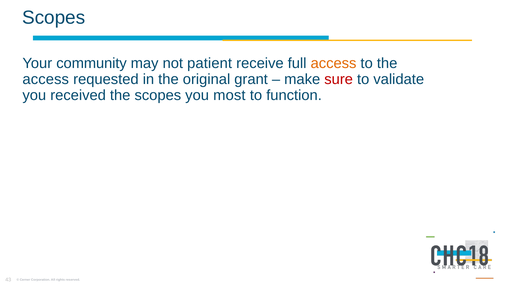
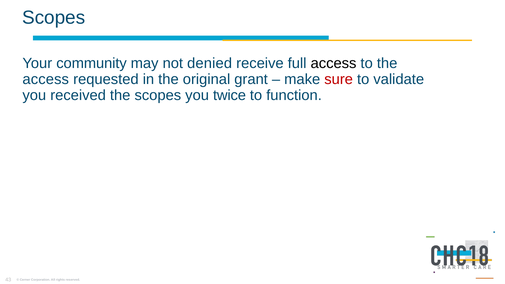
patient: patient -> denied
access at (334, 63) colour: orange -> black
most: most -> twice
